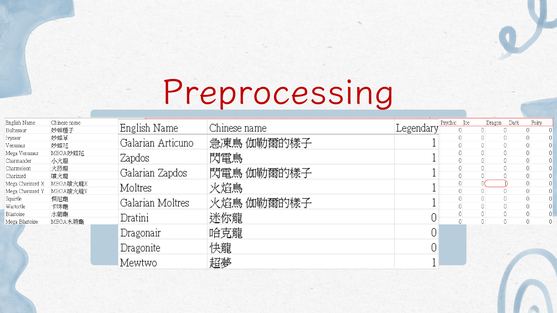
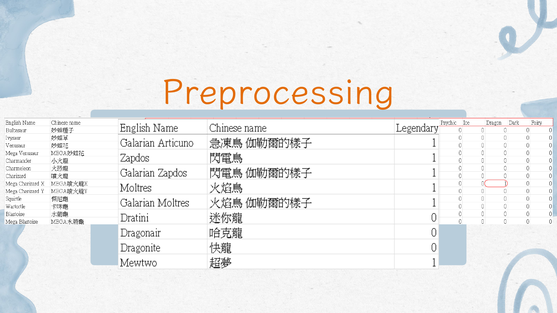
Preprocessing colour: red -> orange
